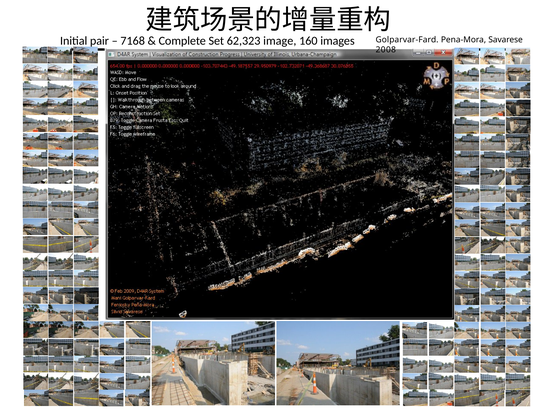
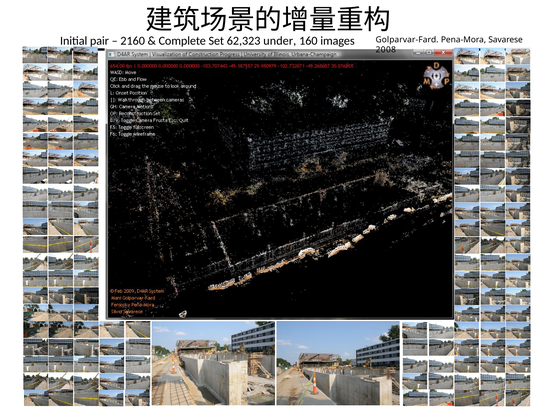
7168: 7168 -> 2160
image: image -> under
